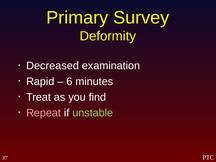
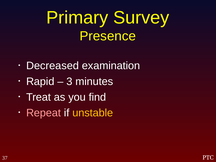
Deformity: Deformity -> Presence
6: 6 -> 3
unstable colour: light green -> yellow
